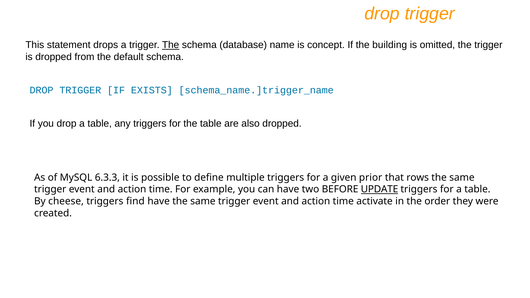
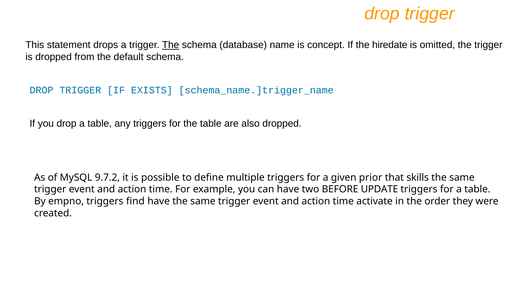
building: building -> hiredate
6.3.3: 6.3.3 -> 9.7.2
rows: rows -> skills
UPDATE underline: present -> none
cheese: cheese -> empno
